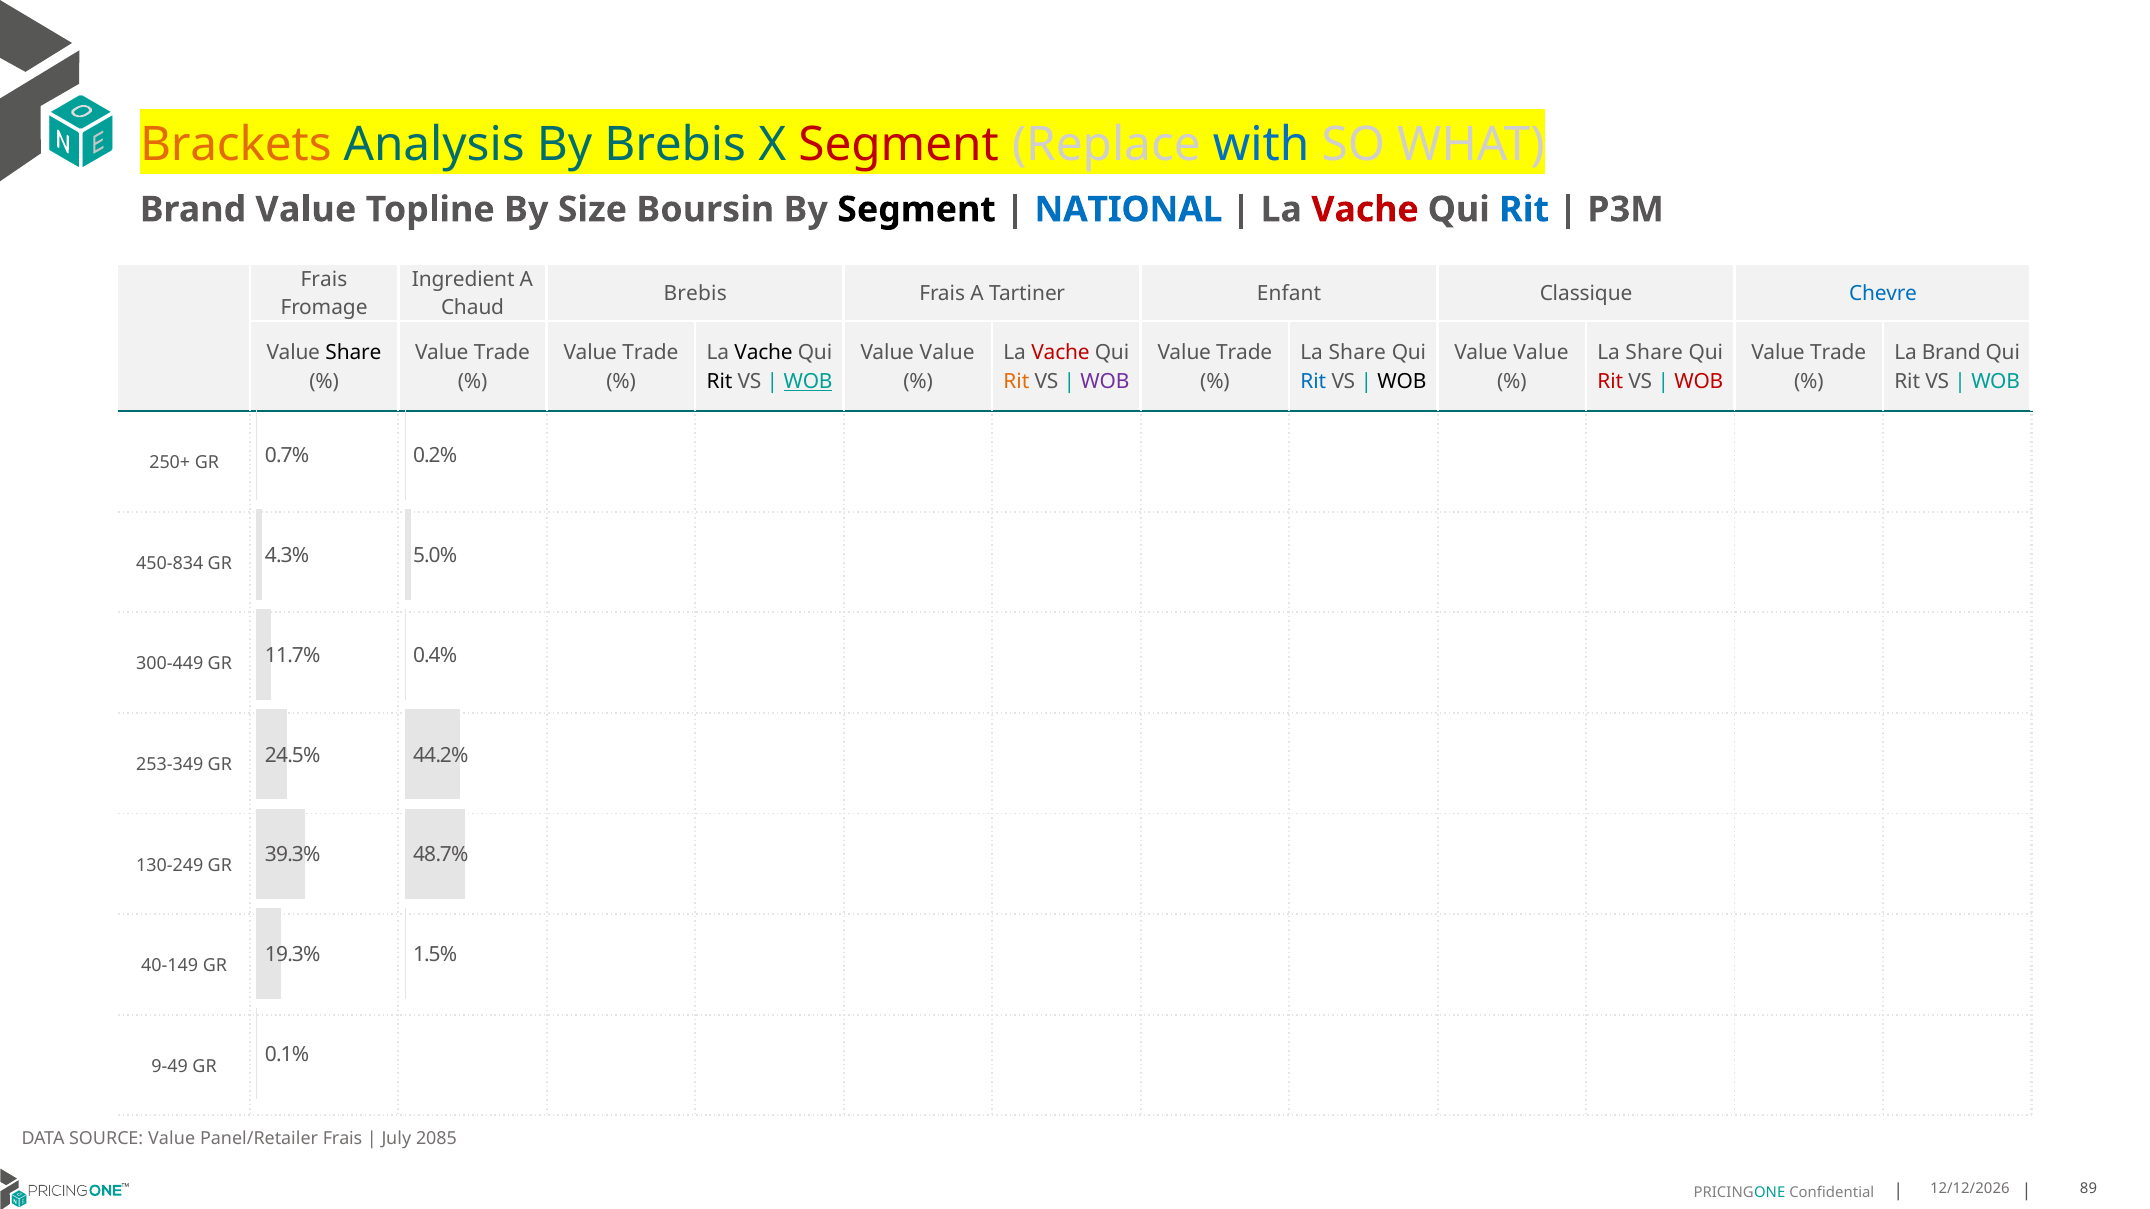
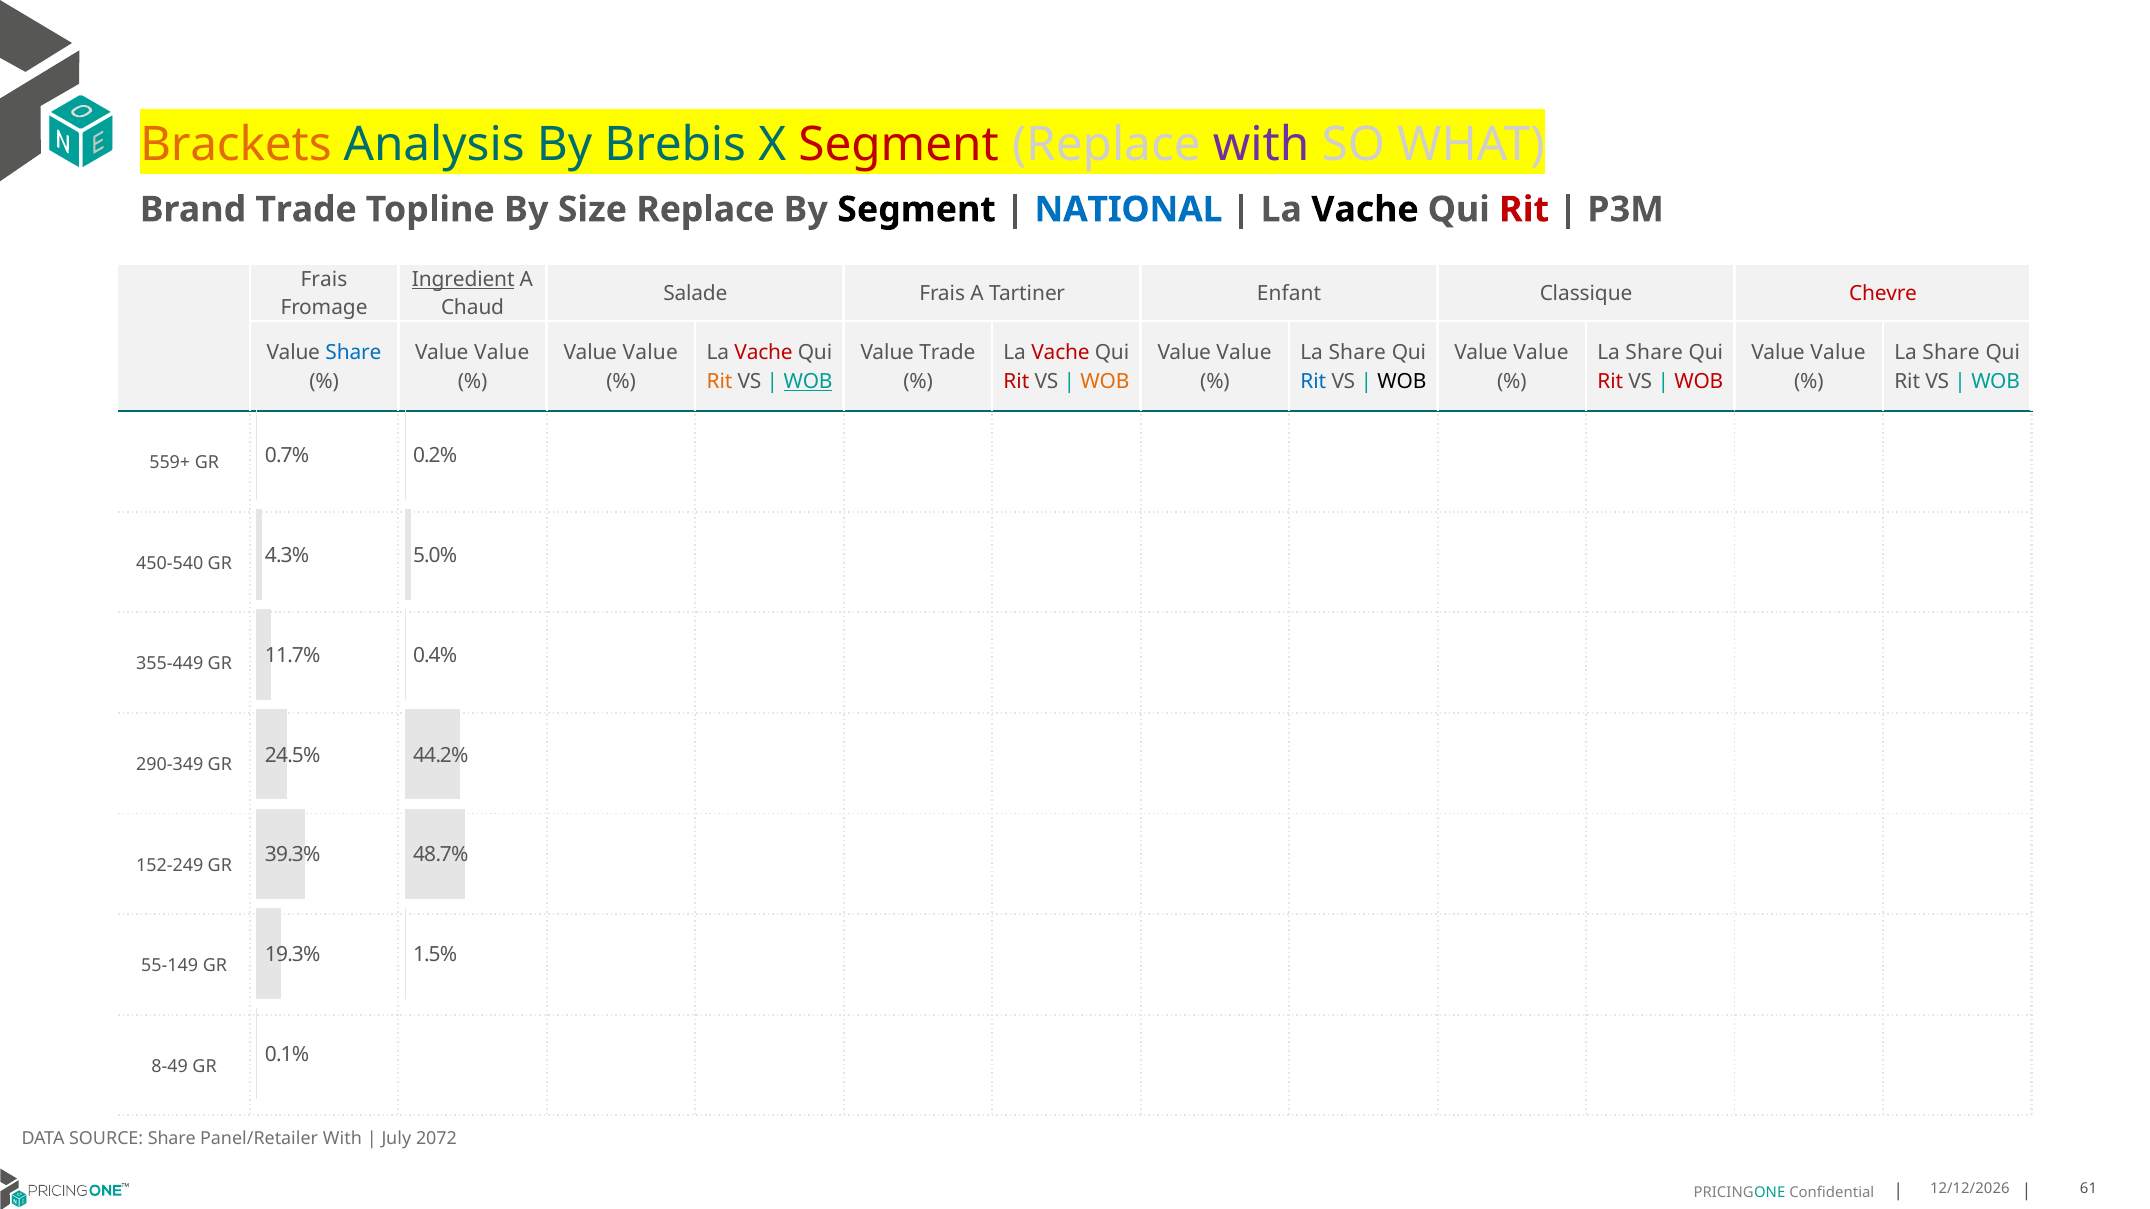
with at (1261, 144) colour: blue -> purple
Brand Value: Value -> Trade
Size Boursin: Boursin -> Replace
Vache at (1365, 210) colour: red -> black
Rit at (1524, 210) colour: blue -> red
Ingredient underline: none -> present
Brebis at (695, 294): Brebis -> Salade
Chevre colour: blue -> red
Share at (353, 353) colour: black -> blue
Trade at (502, 353): Trade -> Value
Trade at (650, 353): Trade -> Value
Vache at (764, 353) colour: black -> red
Value at (947, 353): Value -> Trade
Trade at (1244, 353): Trade -> Value
Trade at (1838, 353): Trade -> Value
Brand at (1951, 353): Brand -> Share
Rit at (719, 381) colour: black -> orange
Rit at (1016, 381) colour: orange -> red
WOB at (1105, 381) colour: purple -> orange
250+: 250+ -> 559+
450-834: 450-834 -> 450-540
300-449: 300-449 -> 355-449
253-349: 253-349 -> 290-349
130-249: 130-249 -> 152-249
40-149: 40-149 -> 55-149
9-49: 9-49 -> 8-49
SOURCE Value: Value -> Share
Panel/Retailer Frais: Frais -> With
2085: 2085 -> 2072
89: 89 -> 61
